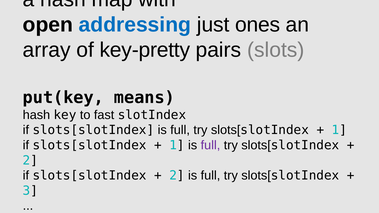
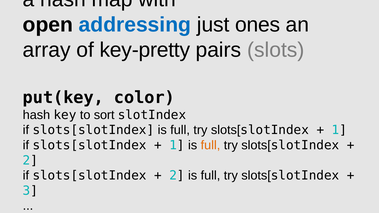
means: means -> color
fast: fast -> sort
full at (210, 145) colour: purple -> orange
